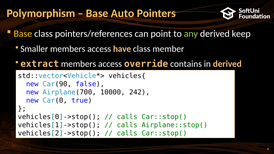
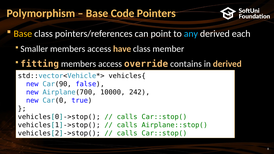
Auto: Auto -> Code
any colour: light green -> light blue
keep: keep -> each
extract: extract -> fitting
